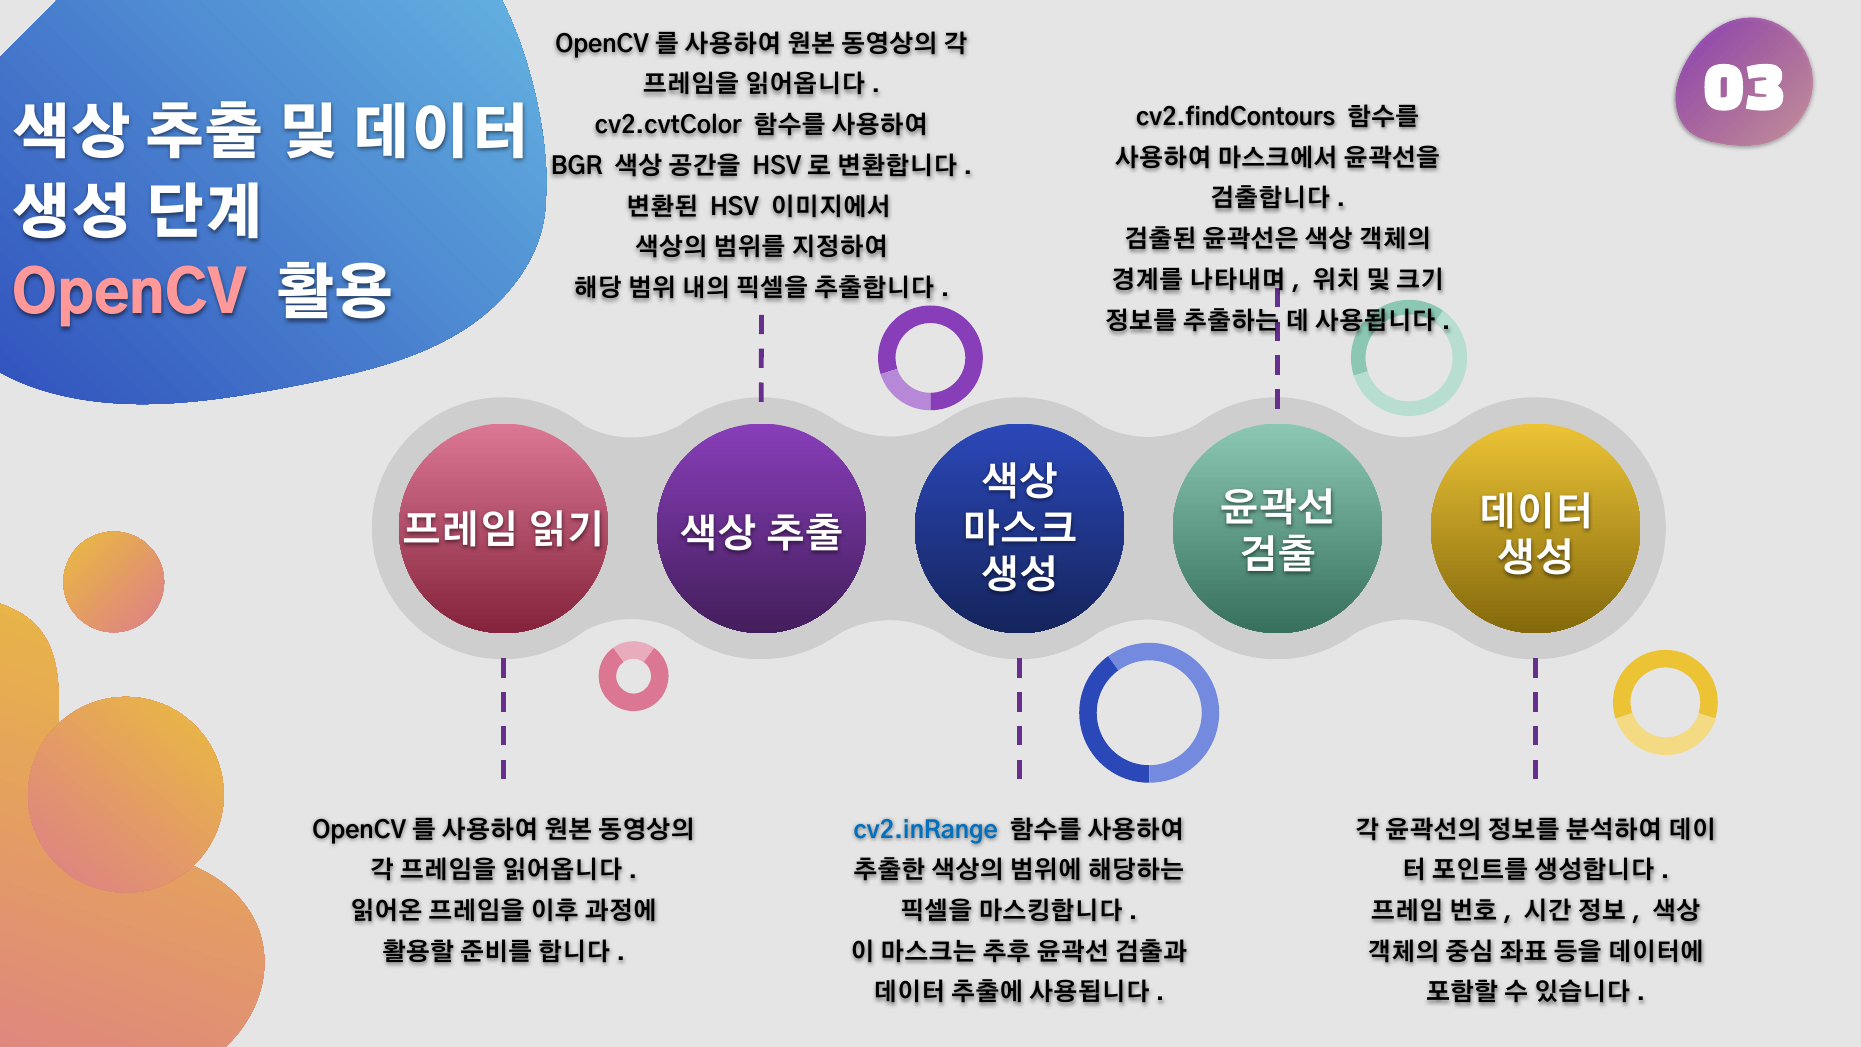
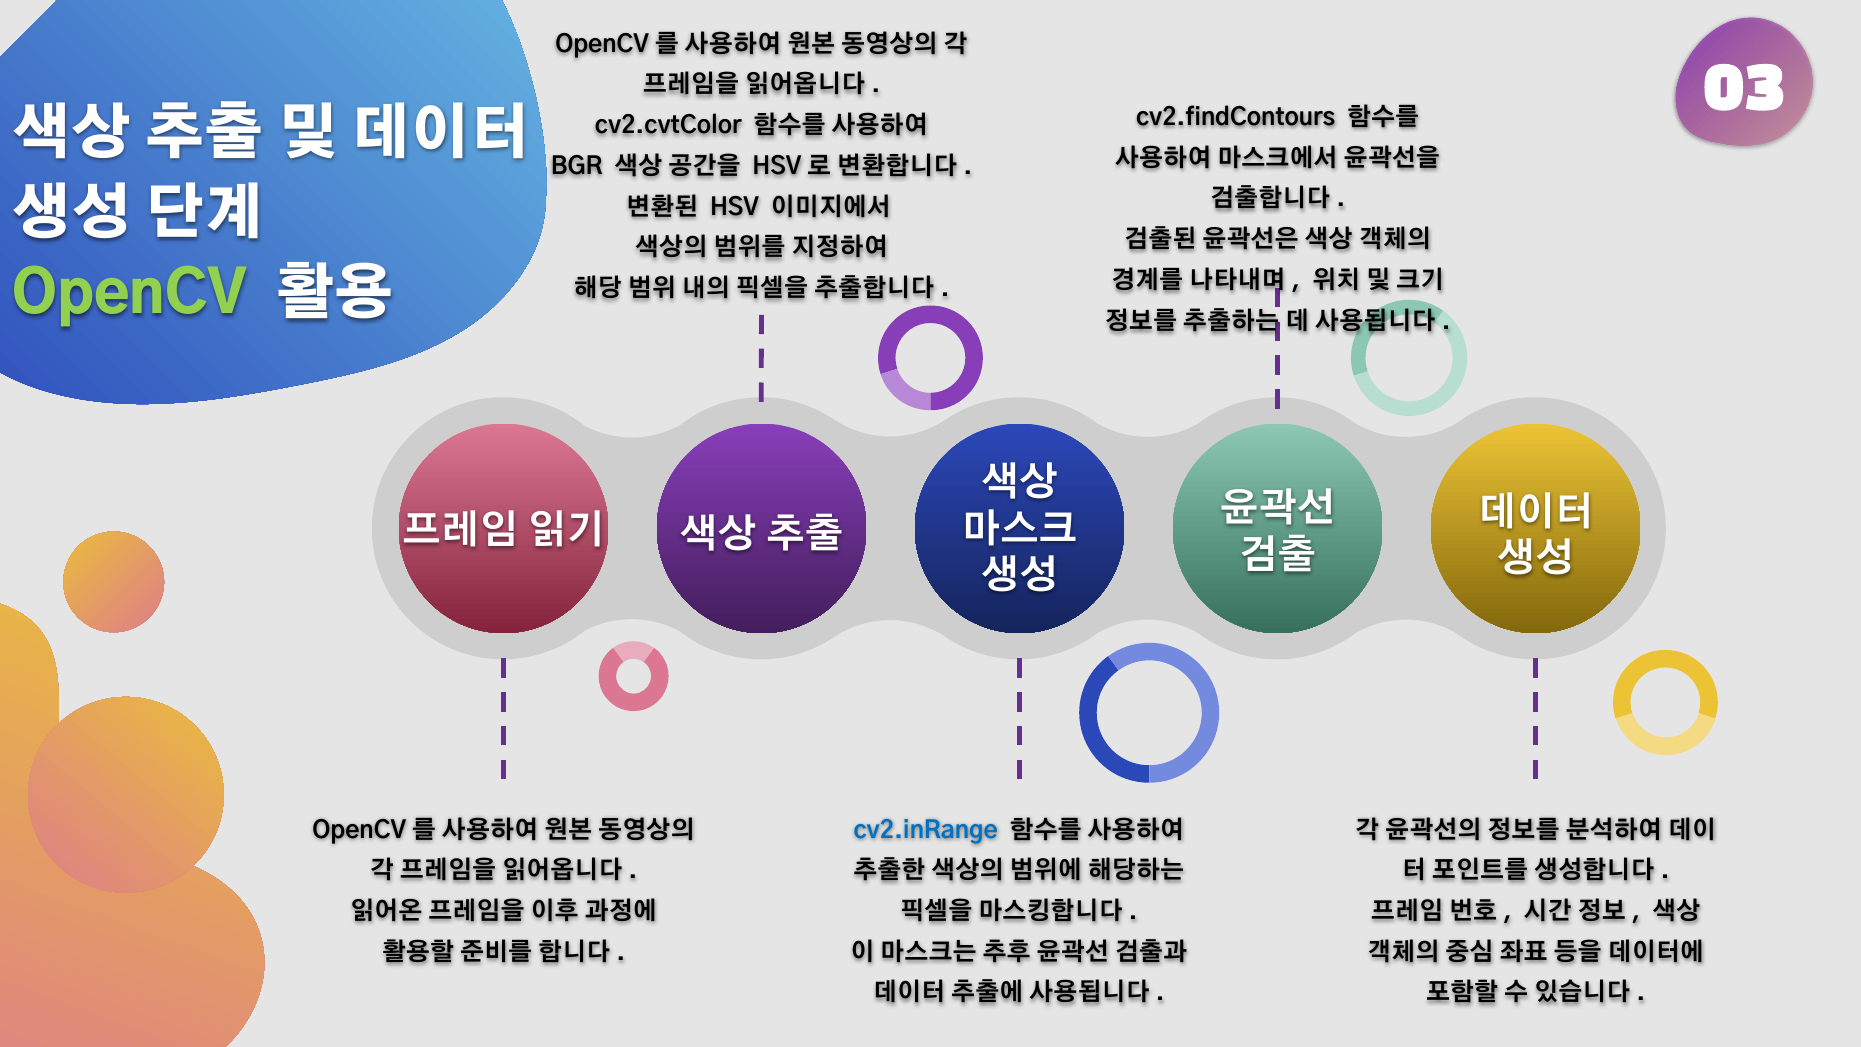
OpenCV colour: pink -> light green
